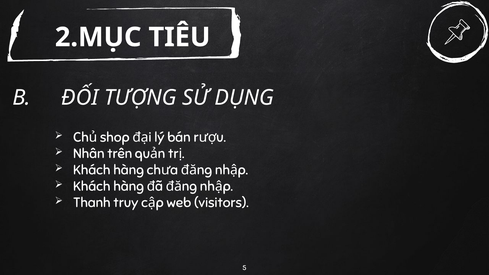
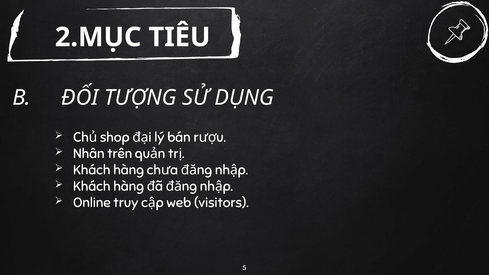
Thanh: Thanh -> Online
